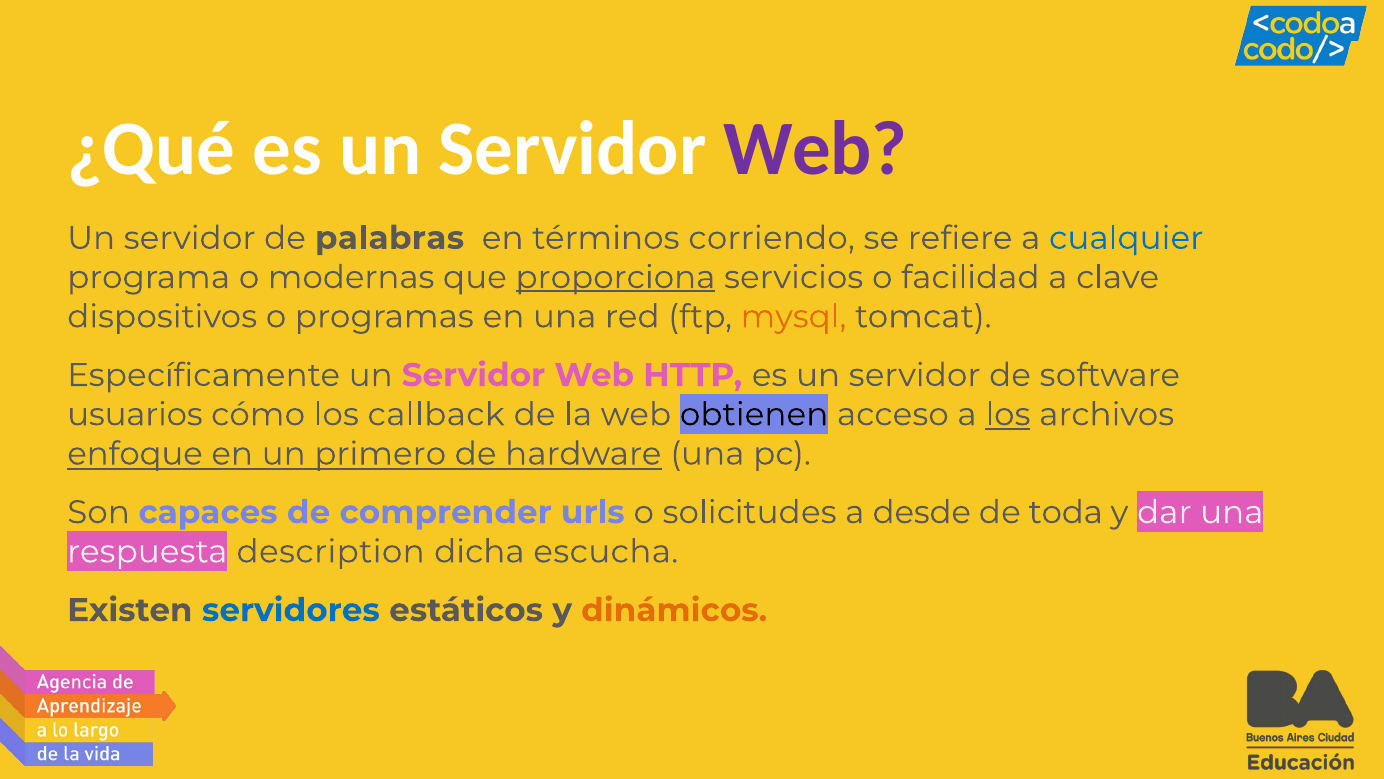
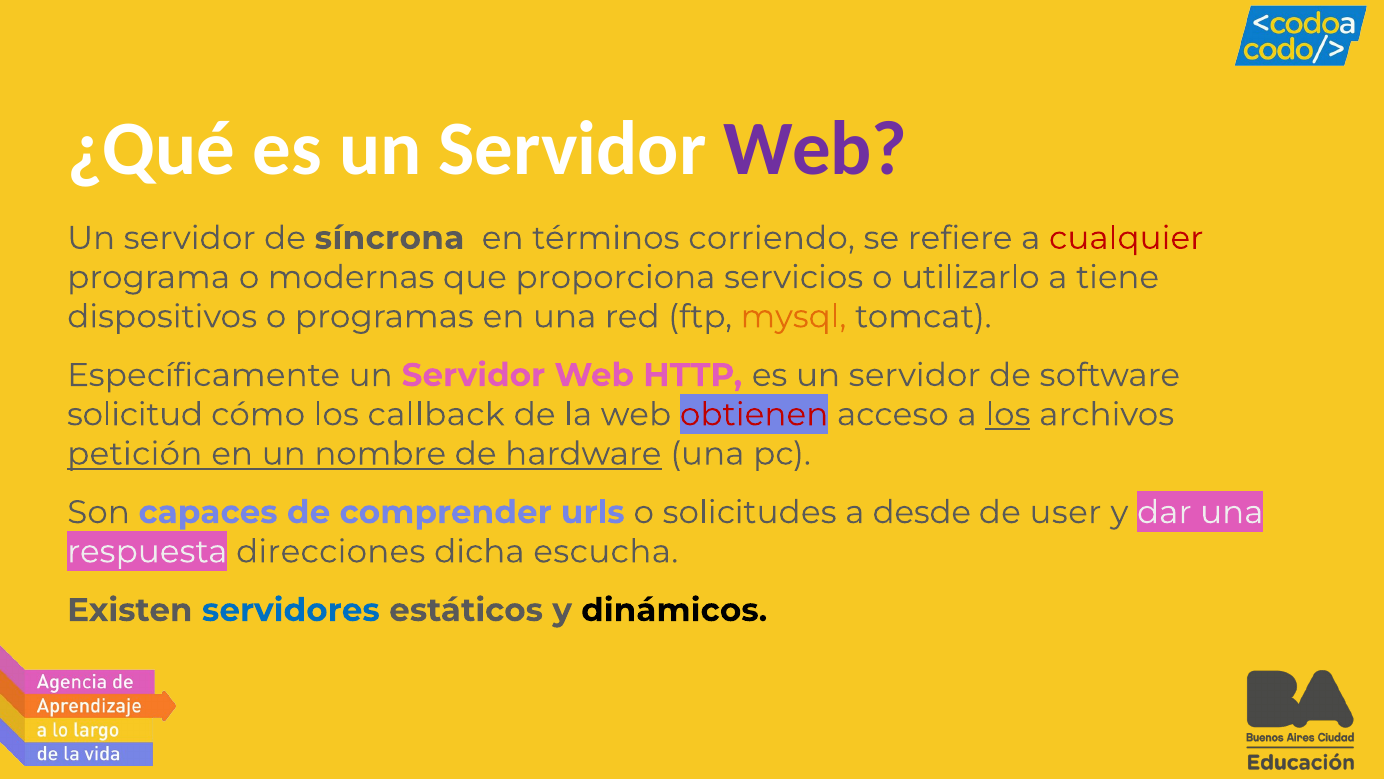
palabras: palabras -> síncrona
cualquier colour: blue -> red
proporciona underline: present -> none
facilidad: facilidad -> utilizarlo
clave: clave -> tiene
usuarios: usuarios -> solicitud
obtienen colour: black -> red
enfoque: enfoque -> petición
primero: primero -> nombre
toda: toda -> user
description: description -> direcciones
dinámicos colour: orange -> black
